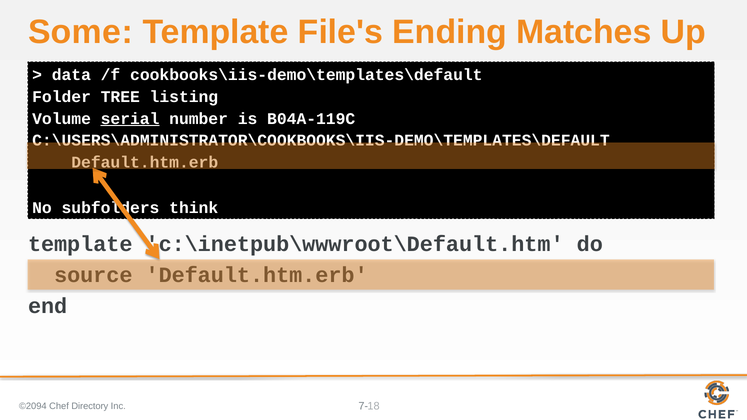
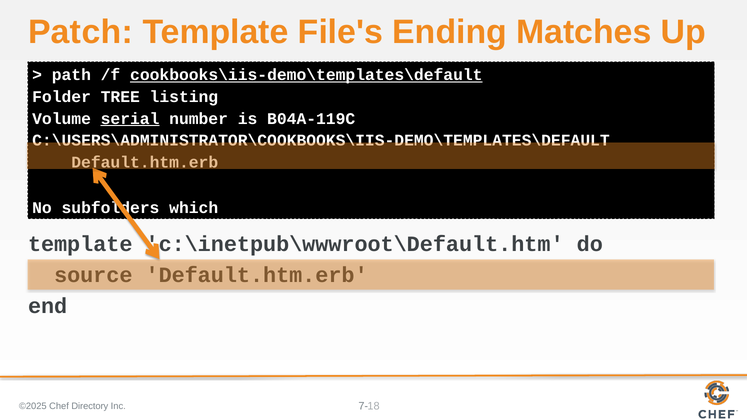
Some: Some -> Patch
data: data -> path
cookbooks\iis-demo\templates\default underline: none -> present
think: think -> which
©2094: ©2094 -> ©2025
